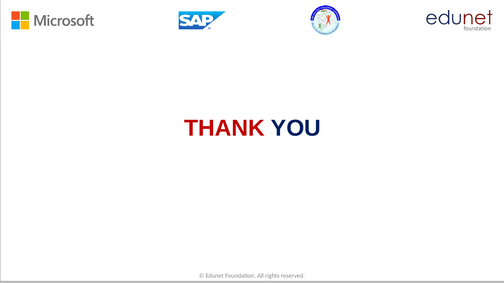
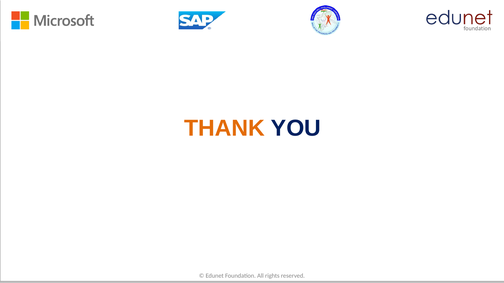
THANK colour: red -> orange
